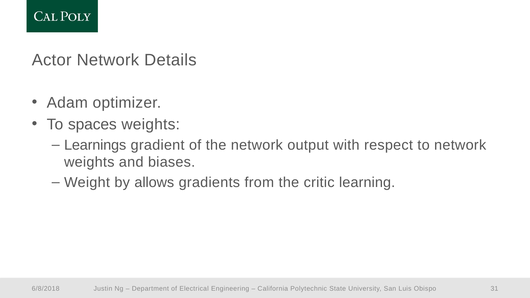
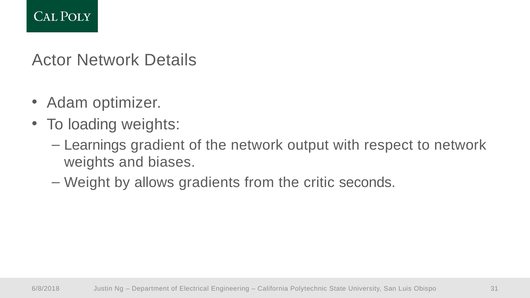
spaces: spaces -> loading
learning: learning -> seconds
